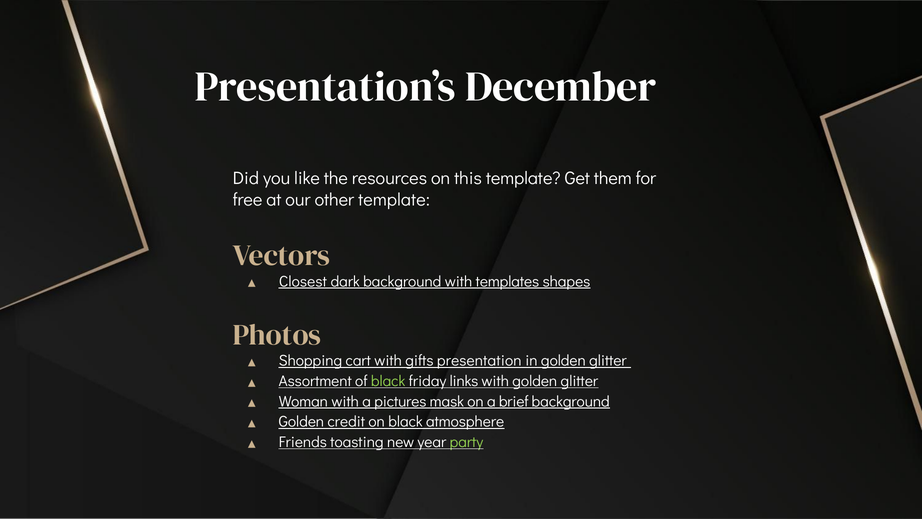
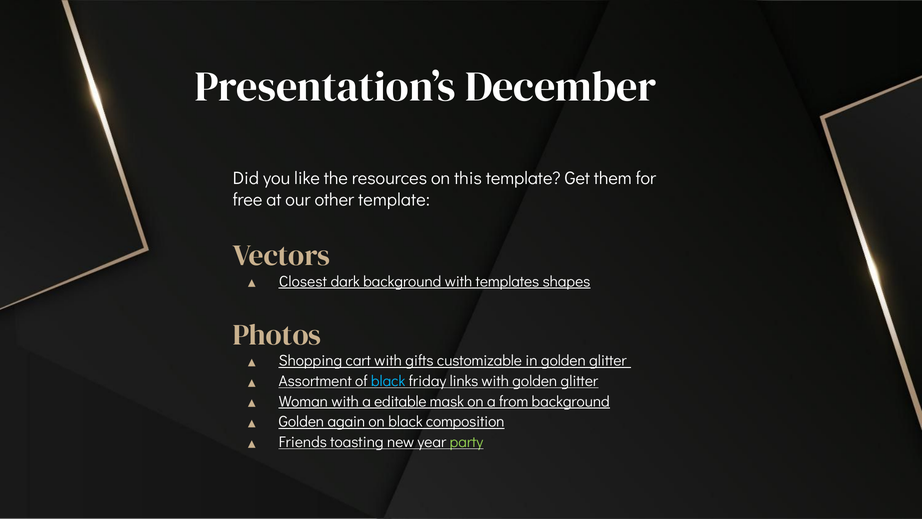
presentation: presentation -> customizable
black at (388, 381) colour: light green -> light blue
pictures: pictures -> editable
brief: brief -> from
credit: credit -> again
atmosphere: atmosphere -> composition
